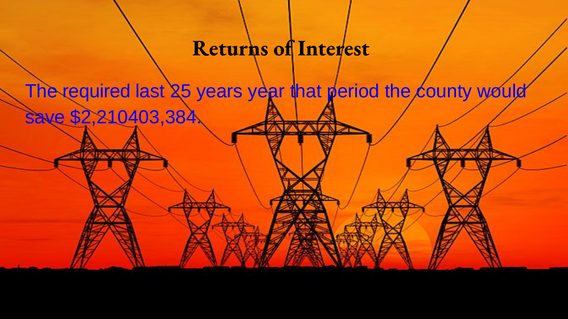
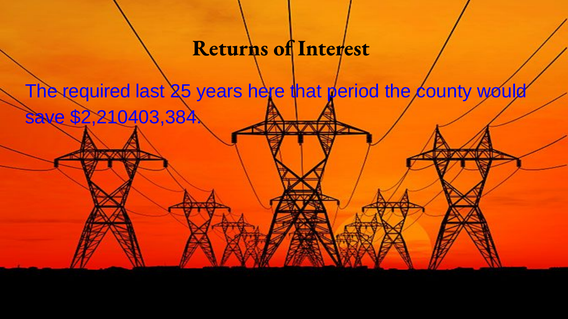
year: year -> here
